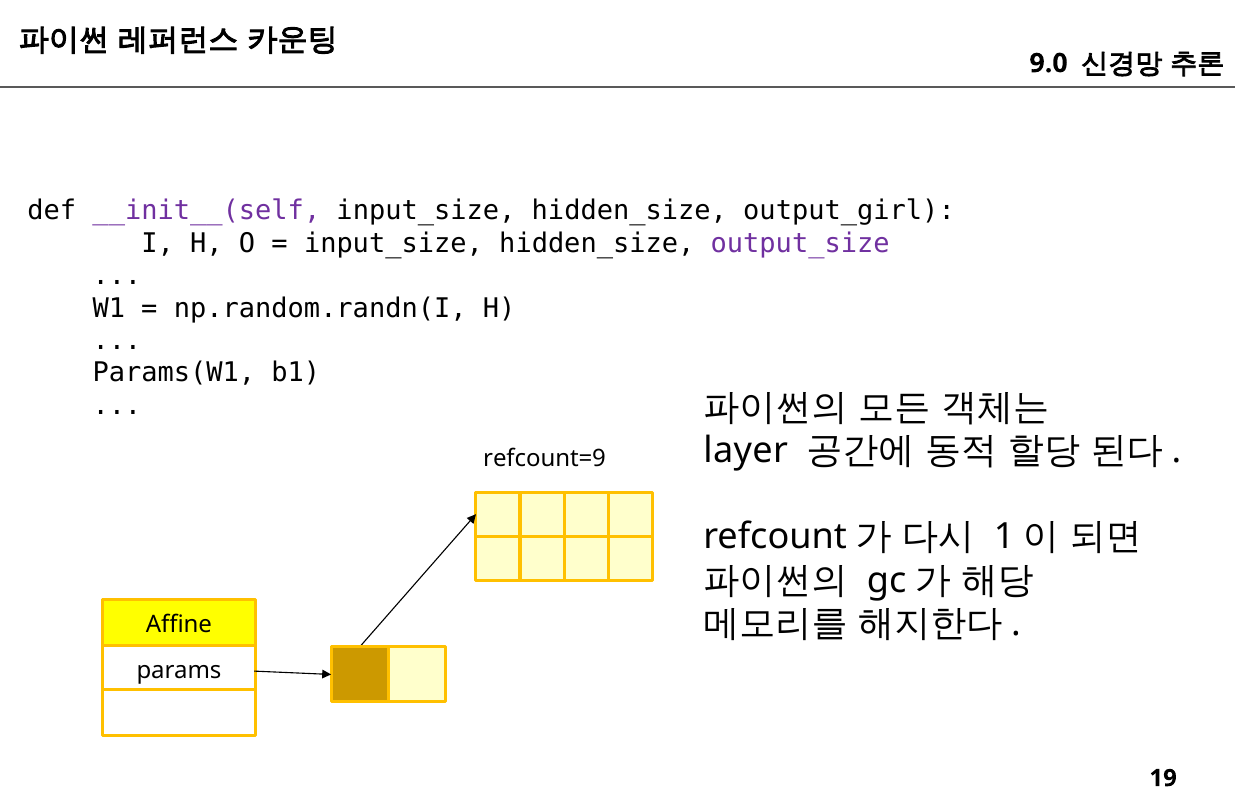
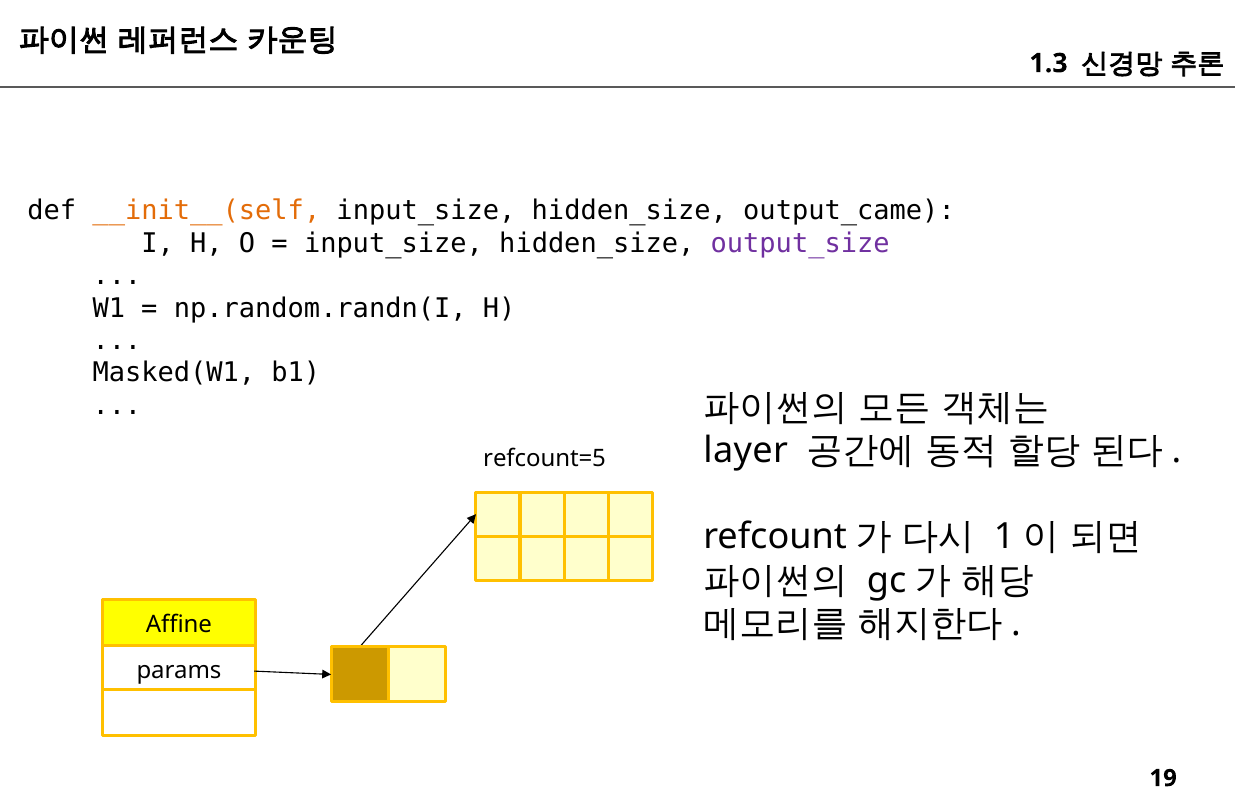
9.0: 9.0 -> 1.3
__init__(self colour: purple -> orange
output_girl: output_girl -> output_came
Params(W1: Params(W1 -> Masked(W1
refcount=9: refcount=9 -> refcount=5
